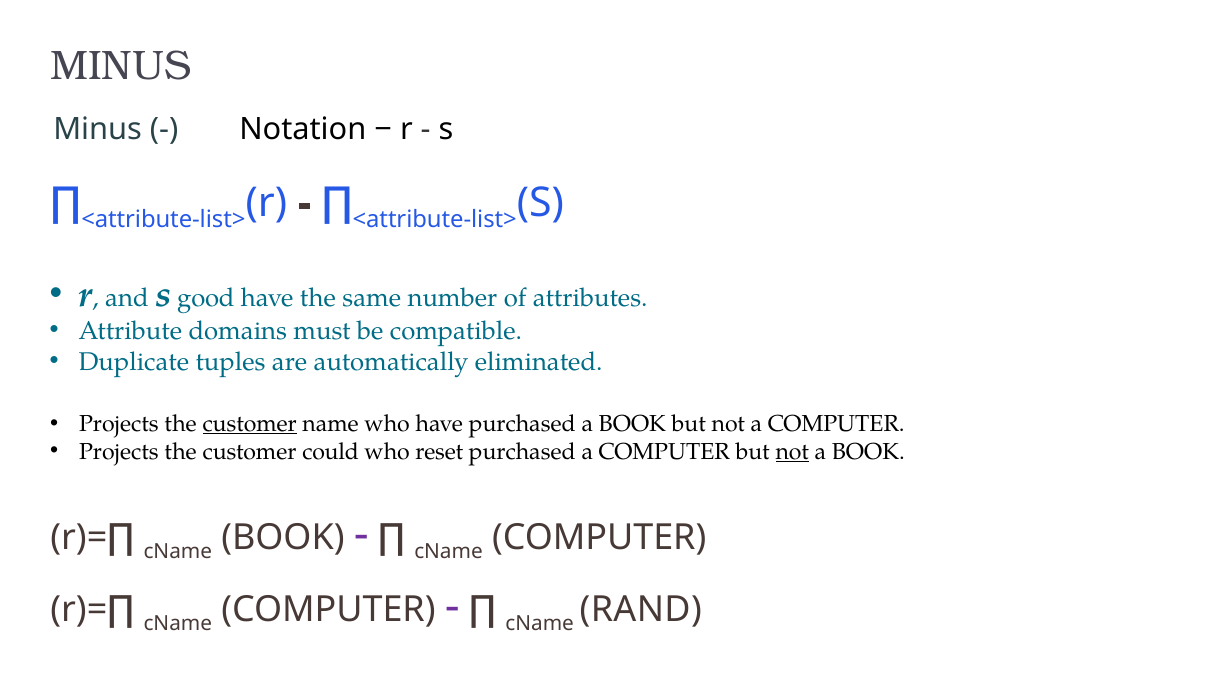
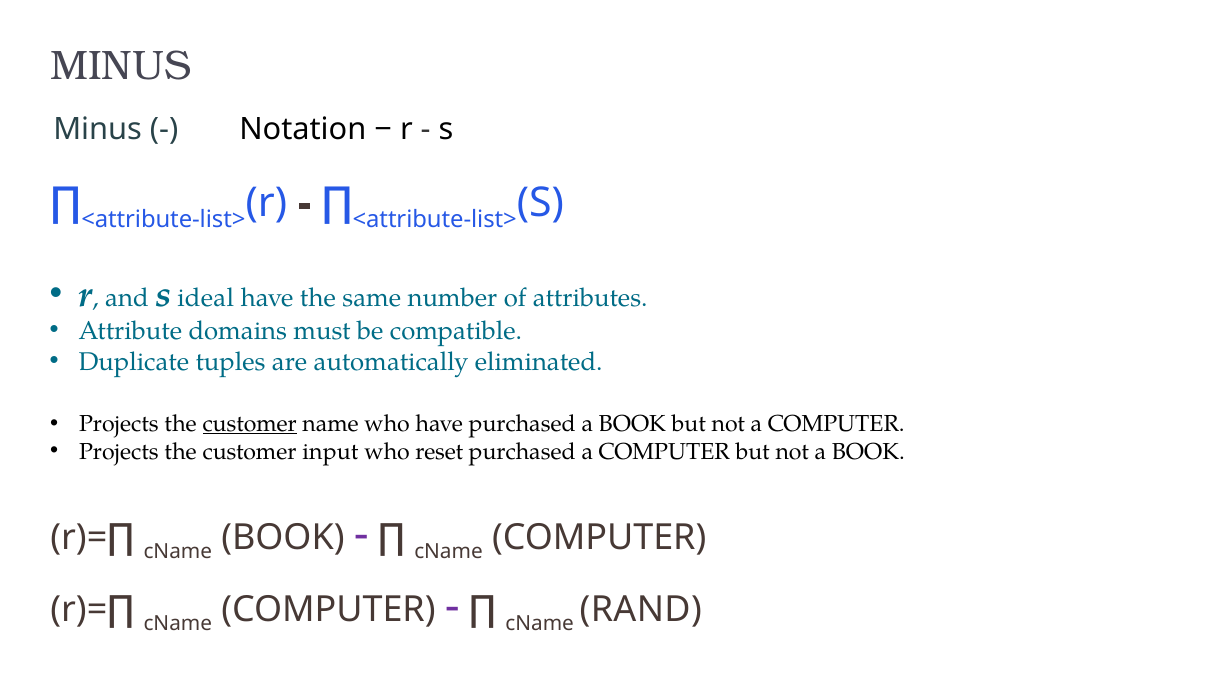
good: good -> ideal
could: could -> input
not at (792, 451) underline: present -> none
